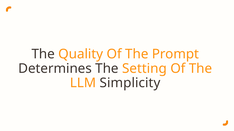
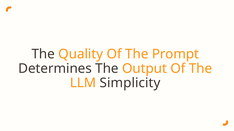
Setting: Setting -> Output
